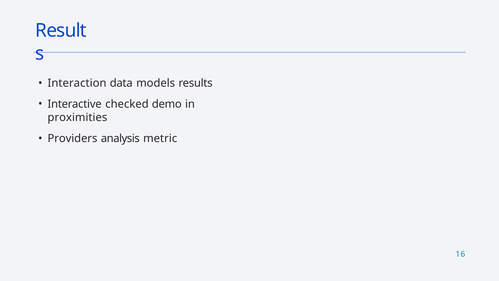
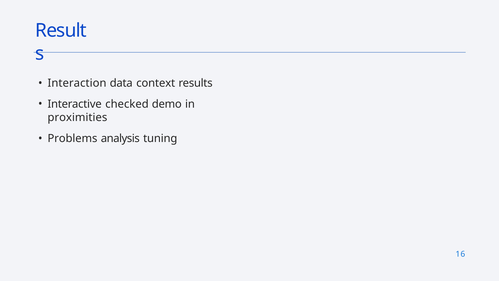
models: models -> context
Providers: Providers -> Problems
metric: metric -> tuning
